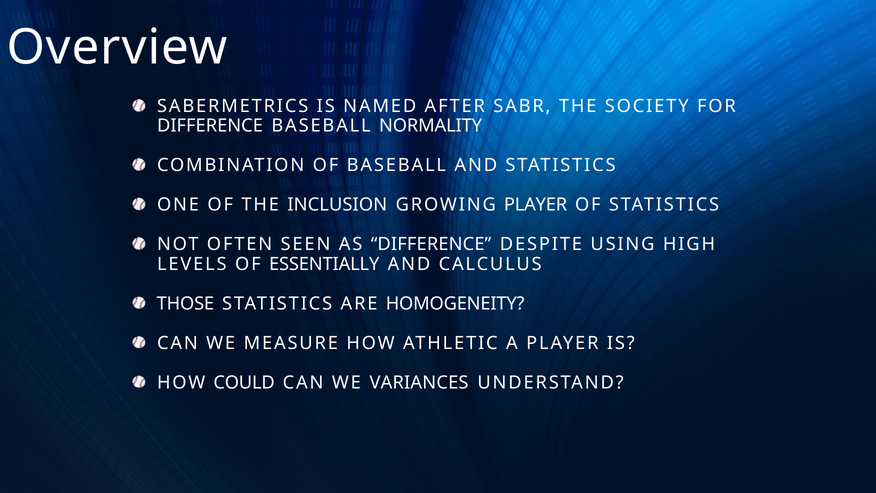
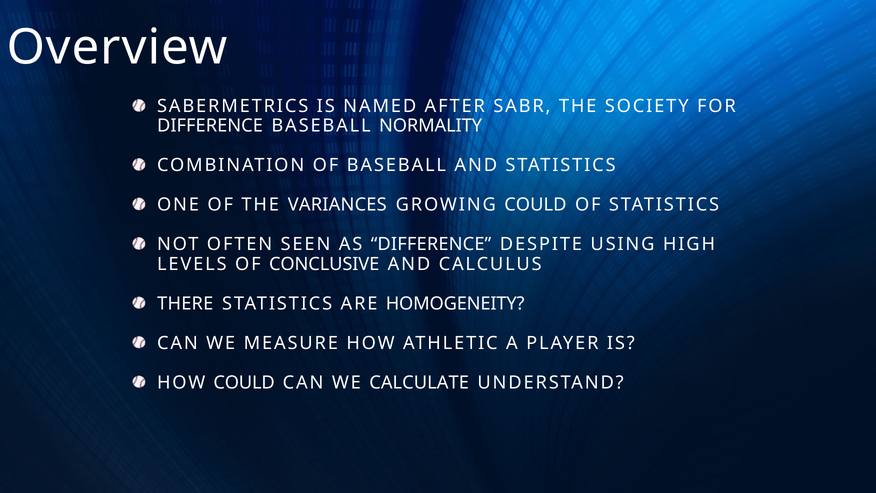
INCLUSION: INCLUSION -> VARIANCES
GROWING PLAYER: PLAYER -> COULD
ESSENTIALLY: ESSENTIALLY -> CONCLUSIVE
THOSE: THOSE -> THERE
VARIANCES: VARIANCES -> CALCULATE
